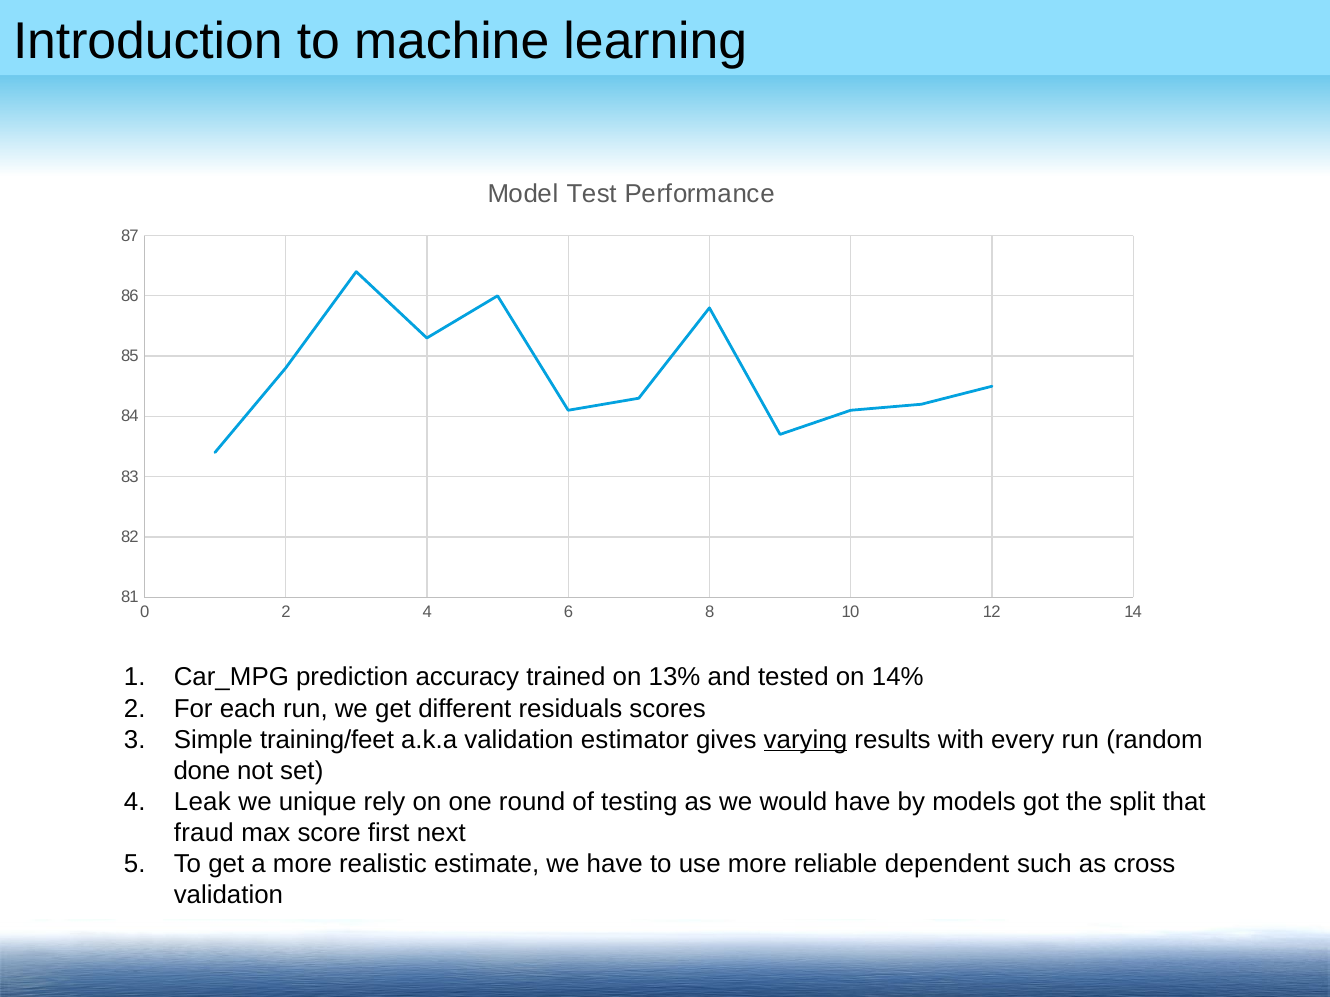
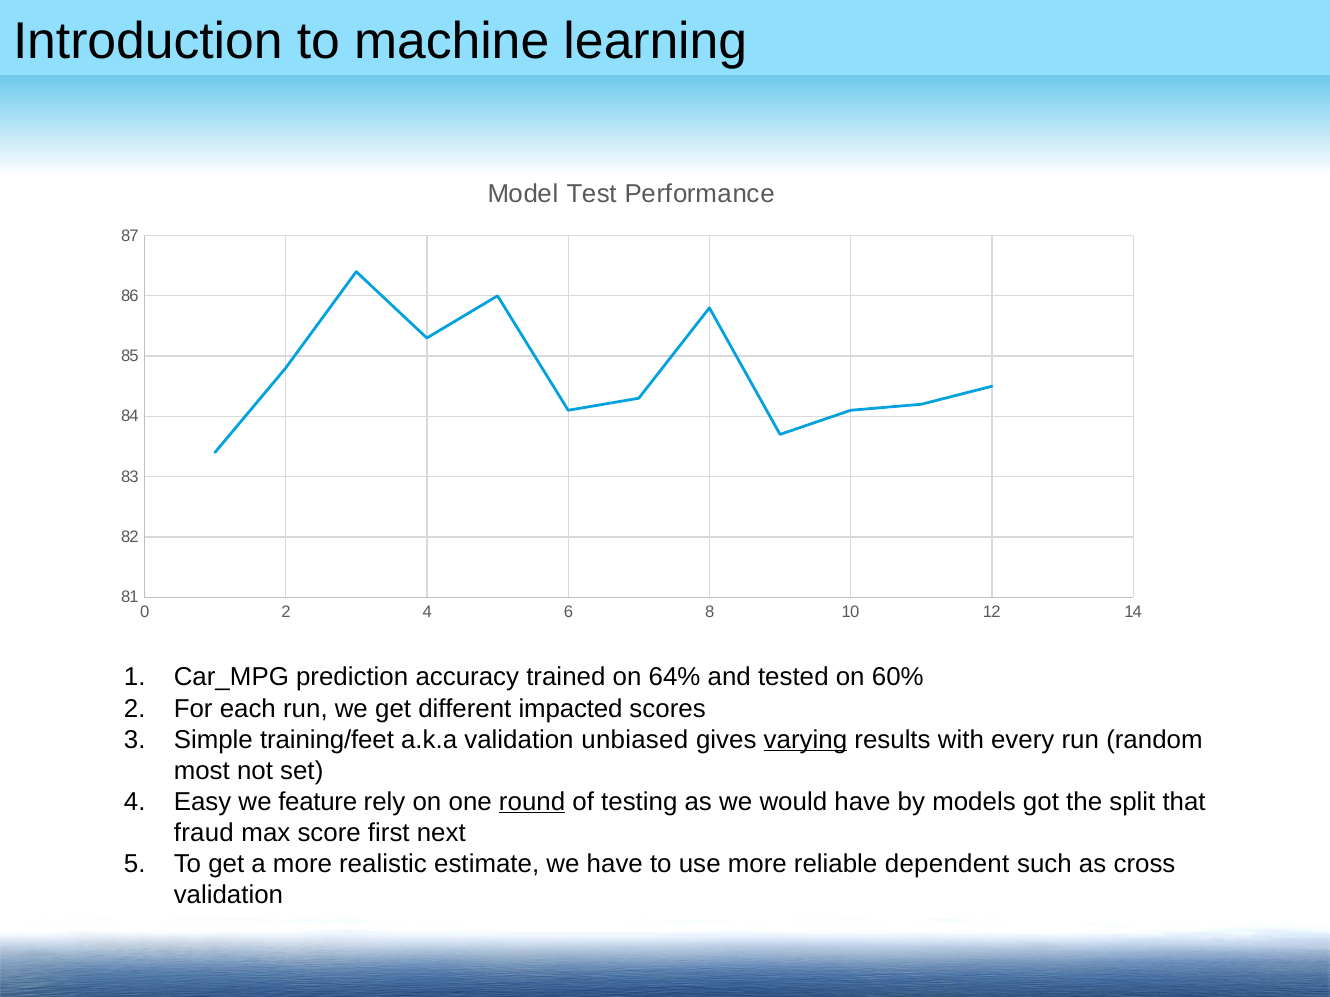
13%: 13% -> 64%
14%: 14% -> 60%
residuals: residuals -> impacted
estimator: estimator -> unbiased
done: done -> most
Leak: Leak -> Easy
unique: unique -> feature
round underline: none -> present
